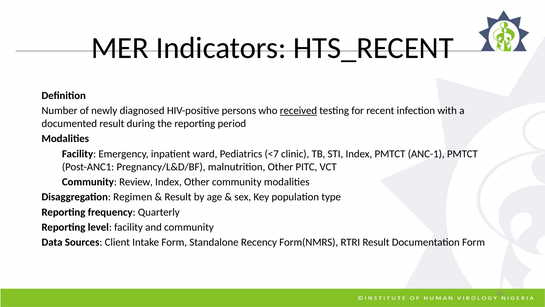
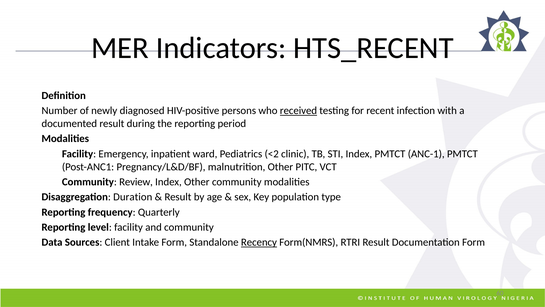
<7: <7 -> <2
Regimen: Regimen -> Duration
Recency underline: none -> present
